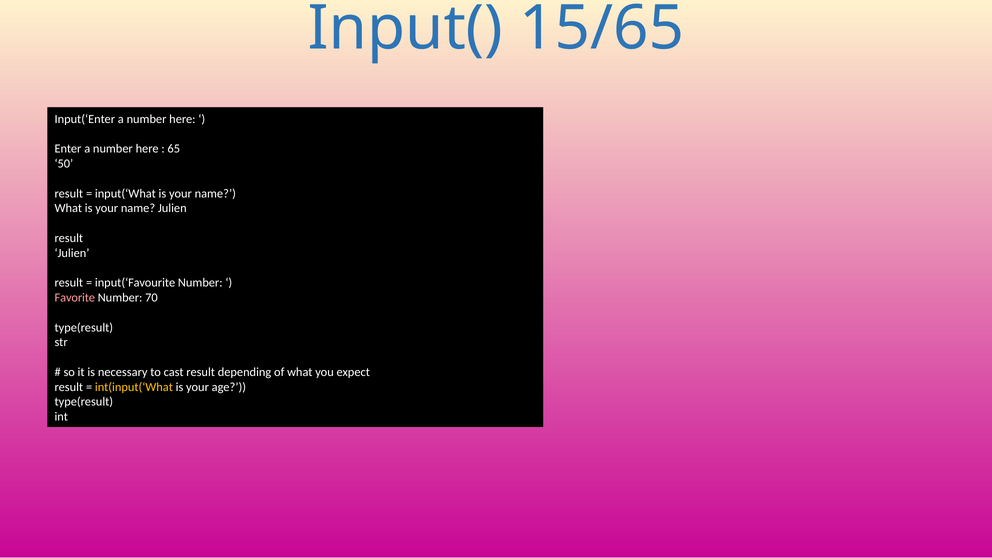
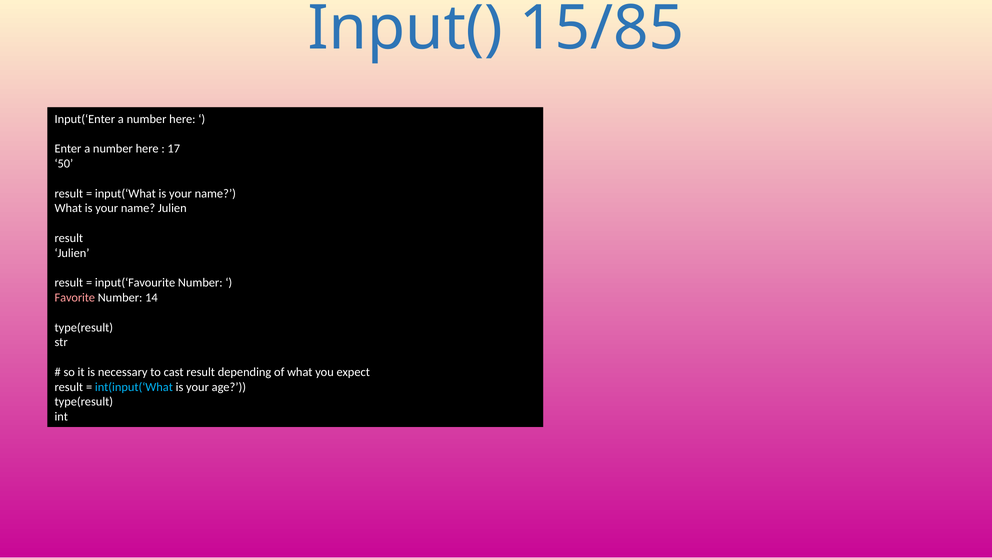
15/65: 15/65 -> 15/85
65: 65 -> 17
70: 70 -> 14
int(input(‘What colour: yellow -> light blue
